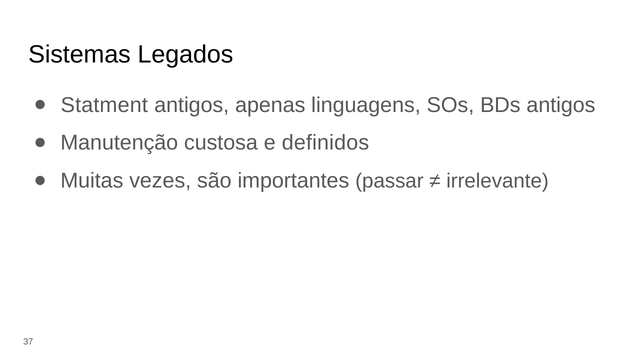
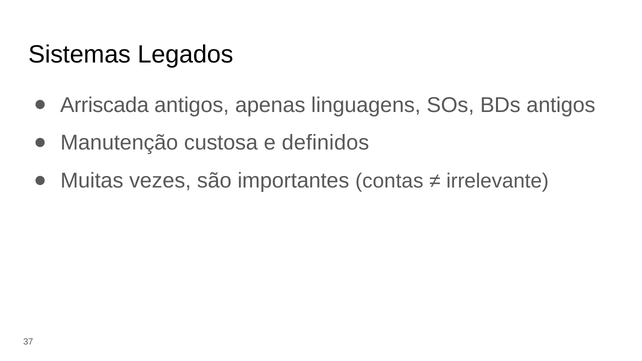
Statment: Statment -> Arriscada
passar: passar -> contas
